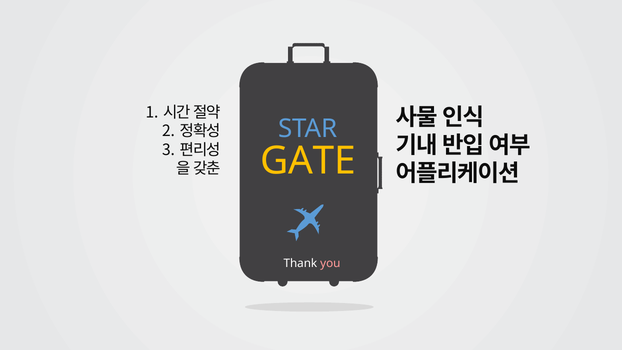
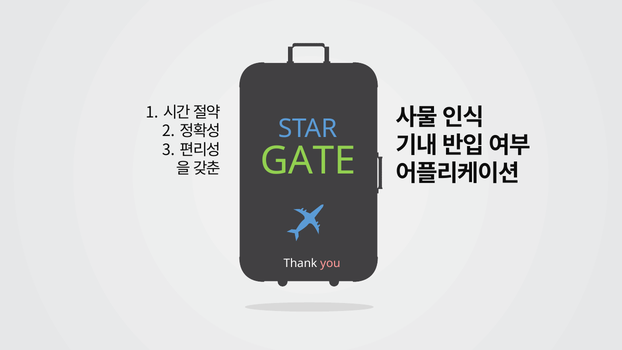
GATE colour: yellow -> light green
